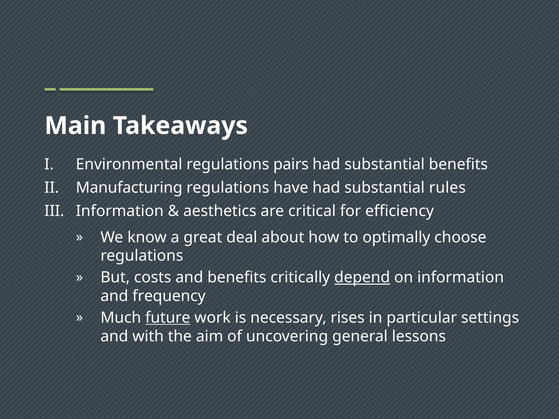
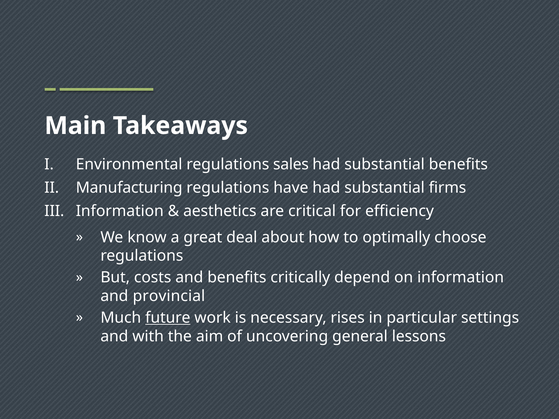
pairs: pairs -> sales
rules: rules -> firms
depend underline: present -> none
frequency: frequency -> provincial
